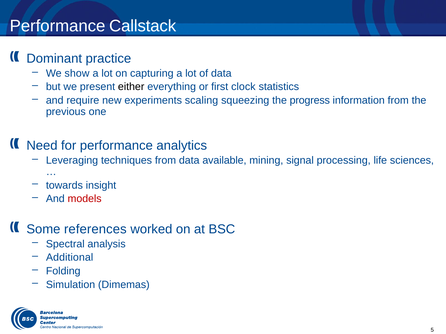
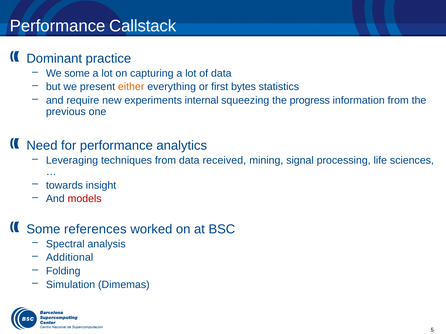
We show: show -> some
either colour: black -> orange
clock: clock -> bytes
scaling: scaling -> internal
available: available -> received
